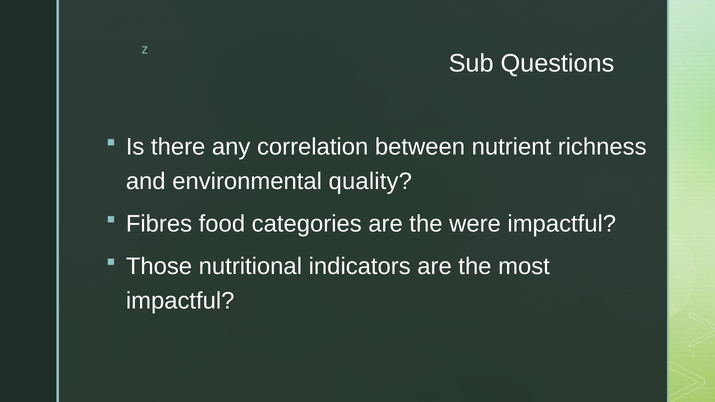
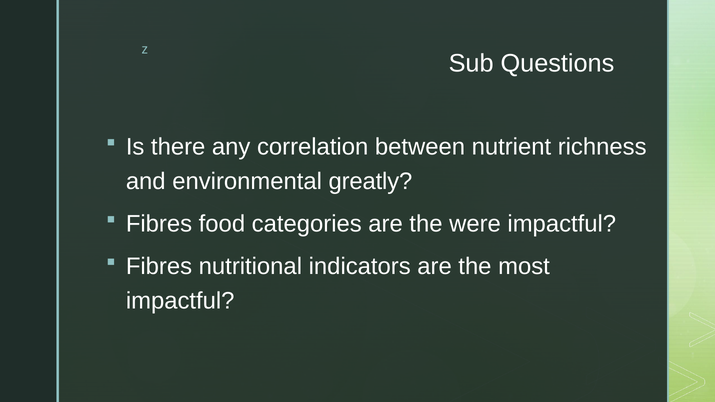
quality: quality -> greatly
Those at (159, 267): Those -> Fibres
